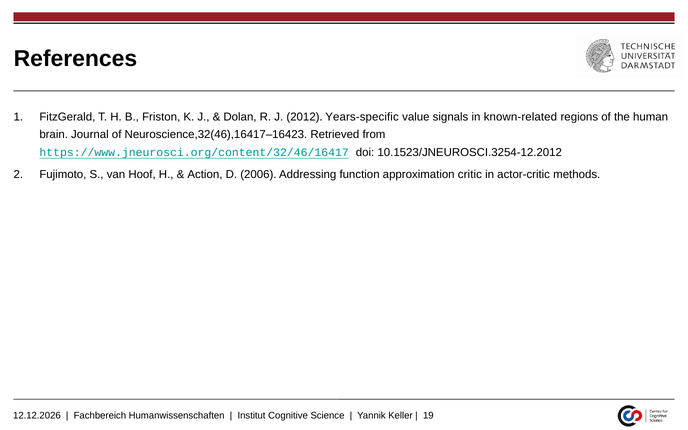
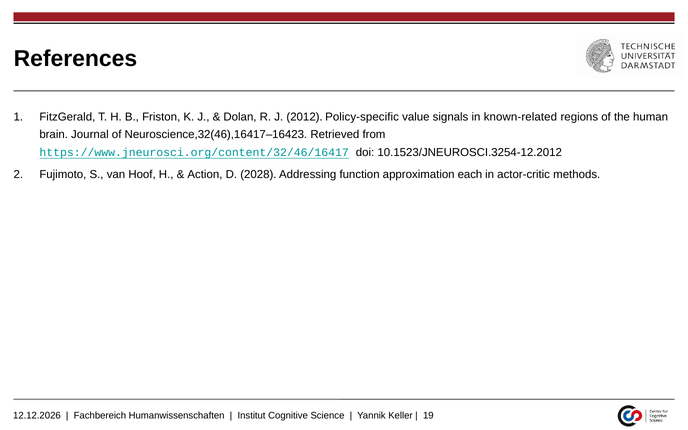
Years-specific: Years-specific -> Policy-specific
2006: 2006 -> 2028
critic: critic -> each
